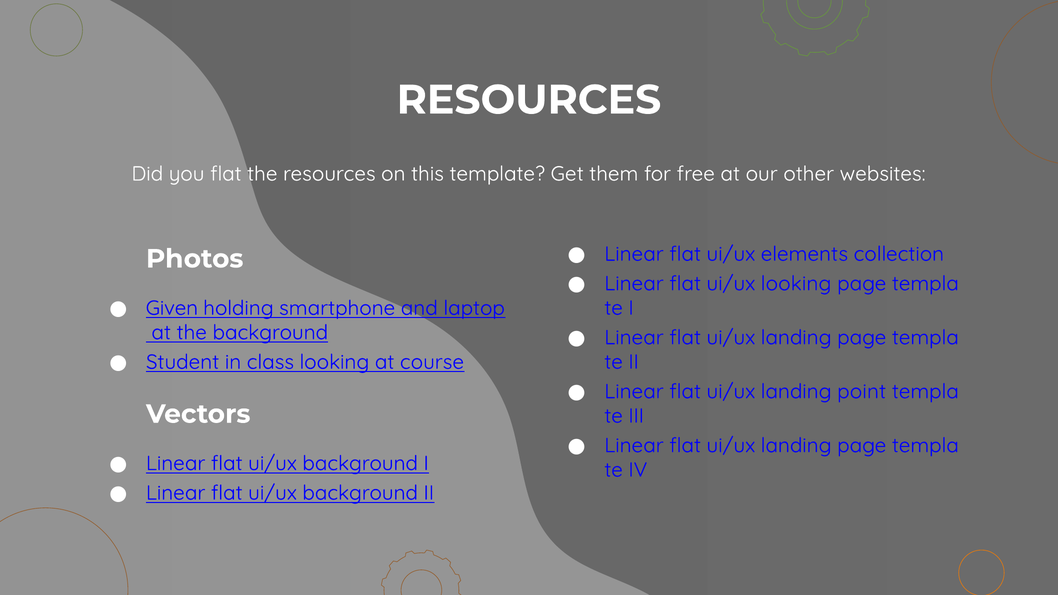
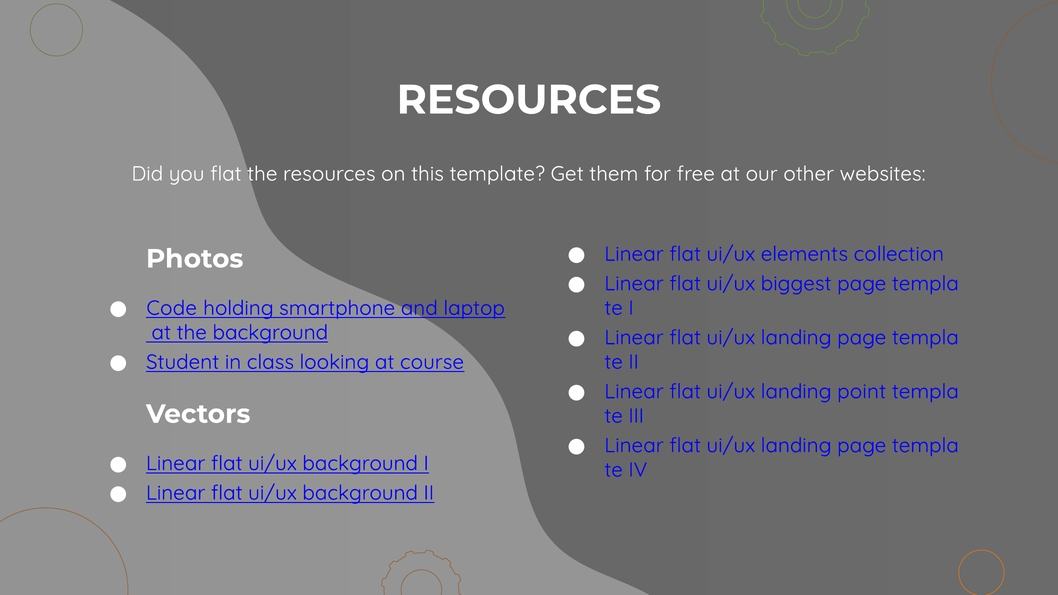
ui/ux looking: looking -> biggest
Given: Given -> Code
